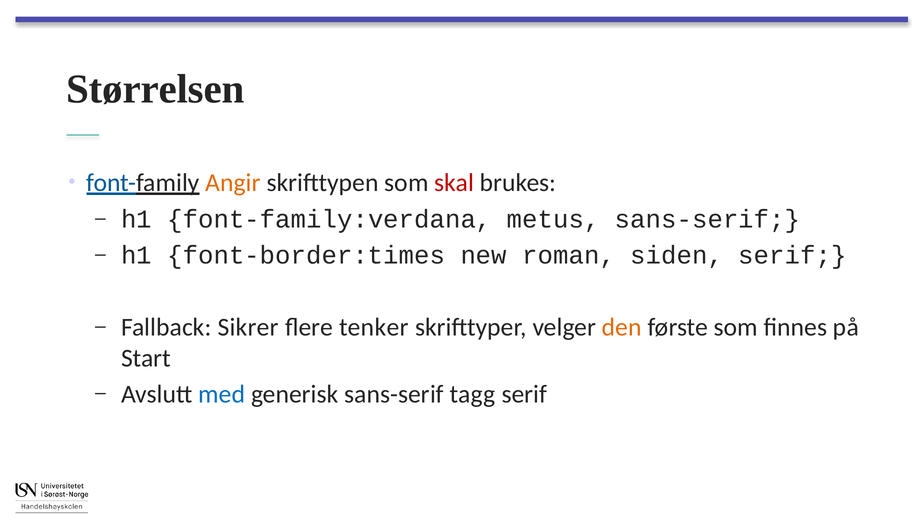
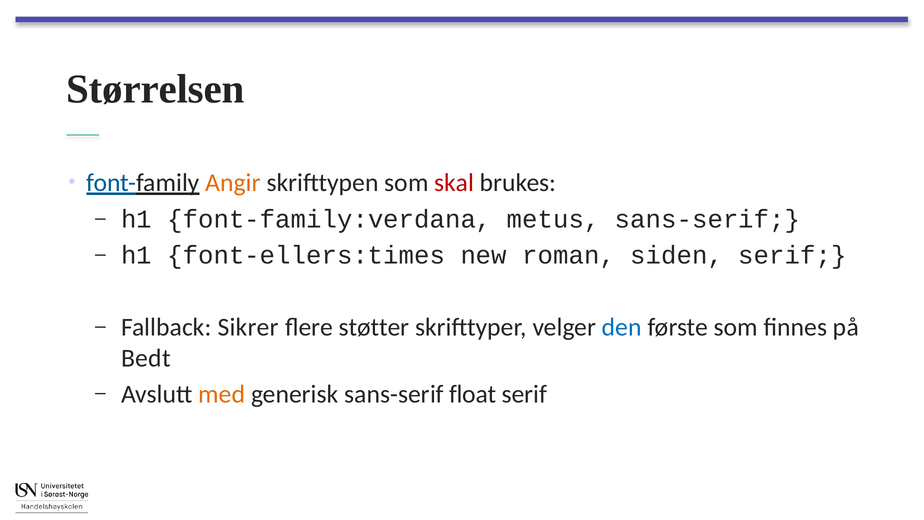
font-border:times: font-border:times -> font-ellers:times
tenker: tenker -> støtter
den colour: orange -> blue
Start: Start -> Bedt
med colour: blue -> orange
tagg: tagg -> float
